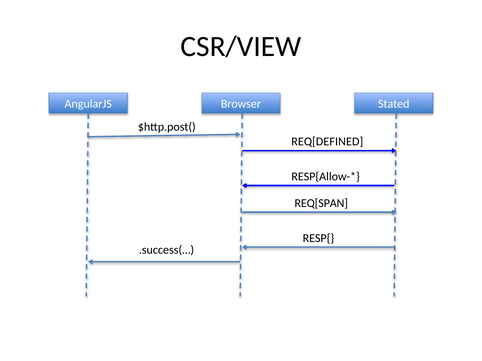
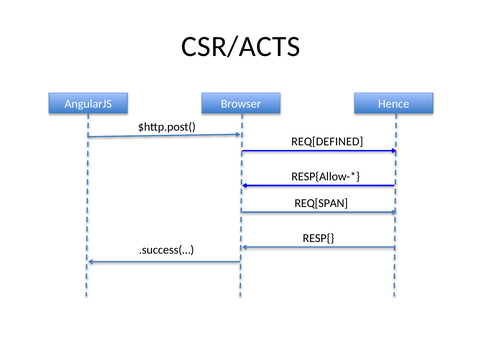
CSR/VIEW: CSR/VIEW -> CSR/ACTS
Stated: Stated -> Hence
